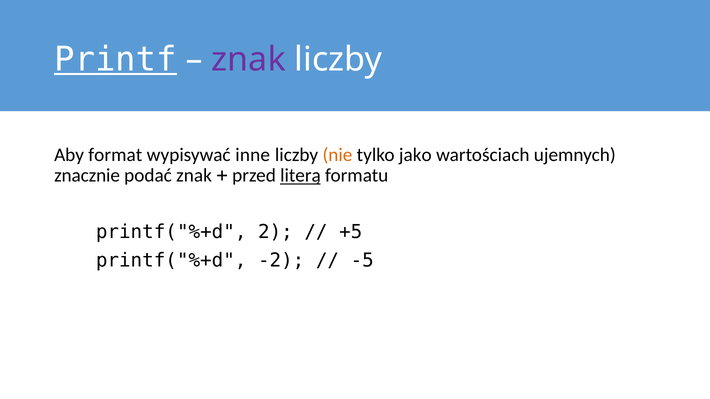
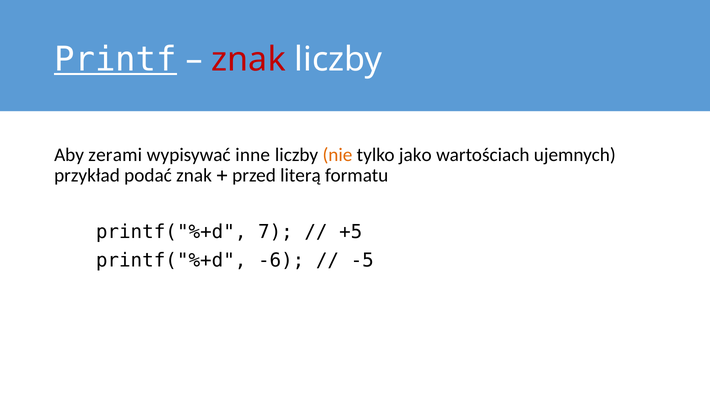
znak at (249, 60) colour: purple -> red
format: format -> zerami
znacznie: znacznie -> przykład
literą underline: present -> none
2: 2 -> 7
-2: -2 -> -6
